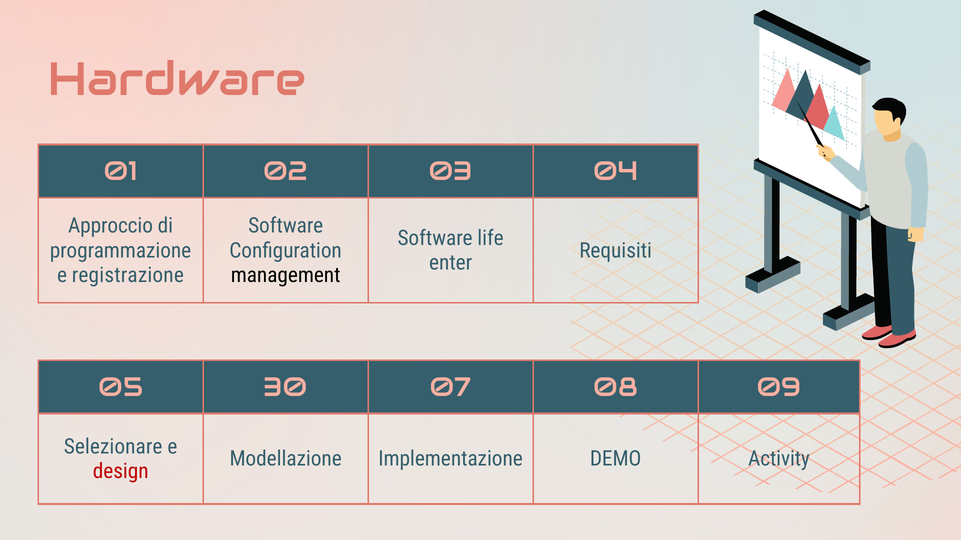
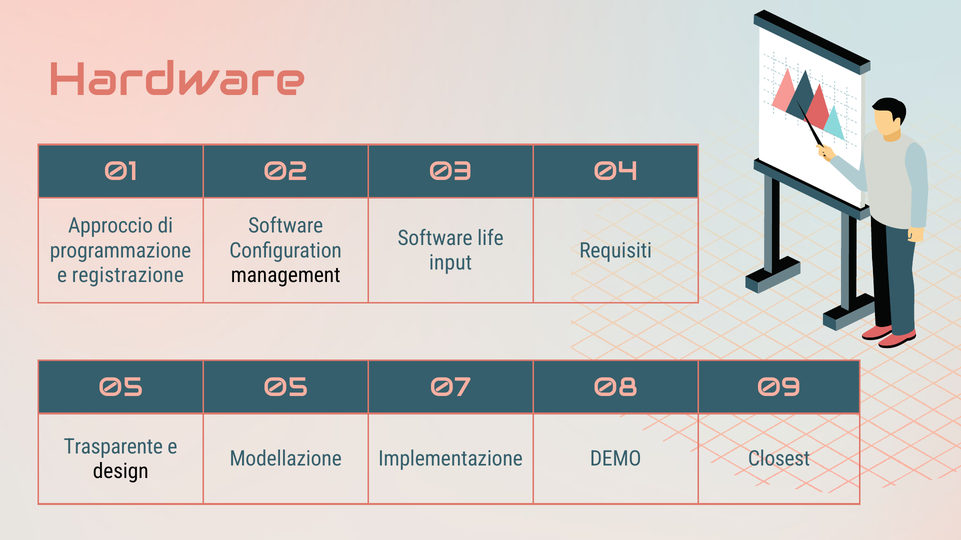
enter: enter -> input
05 30: 30 -> 05
Selezionare: Selezionare -> Trasparente
Activity: Activity -> Closest
design colour: red -> black
